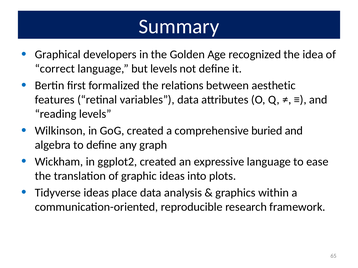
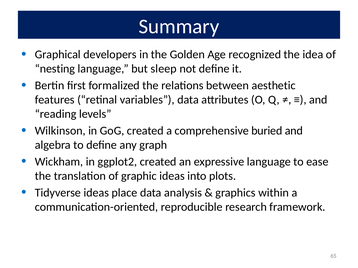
correct: correct -> nesting
but levels: levels -> sleep
